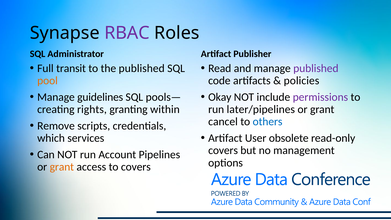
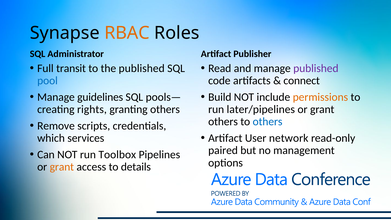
RBAC colour: purple -> orange
pool colour: orange -> blue
policies: policies -> connect
Okay: Okay -> Build
permissions colour: purple -> orange
granting within: within -> others
cancel at (223, 122): cancel -> others
obsolete: obsolete -> network
covers at (223, 150): covers -> paired
Account: Account -> Toolbox
to covers: covers -> details
